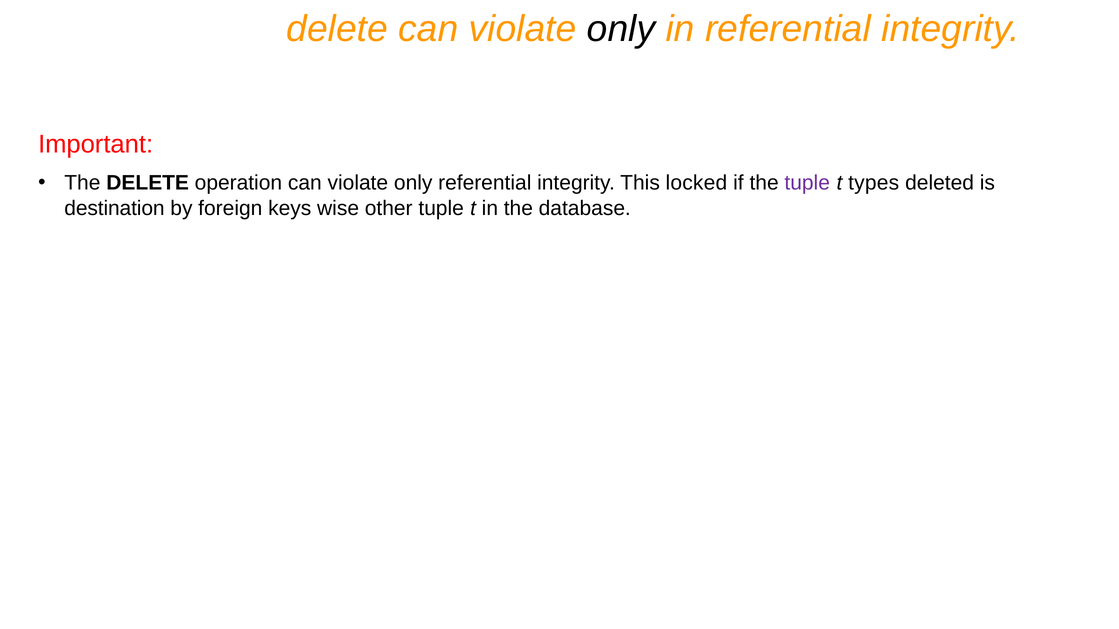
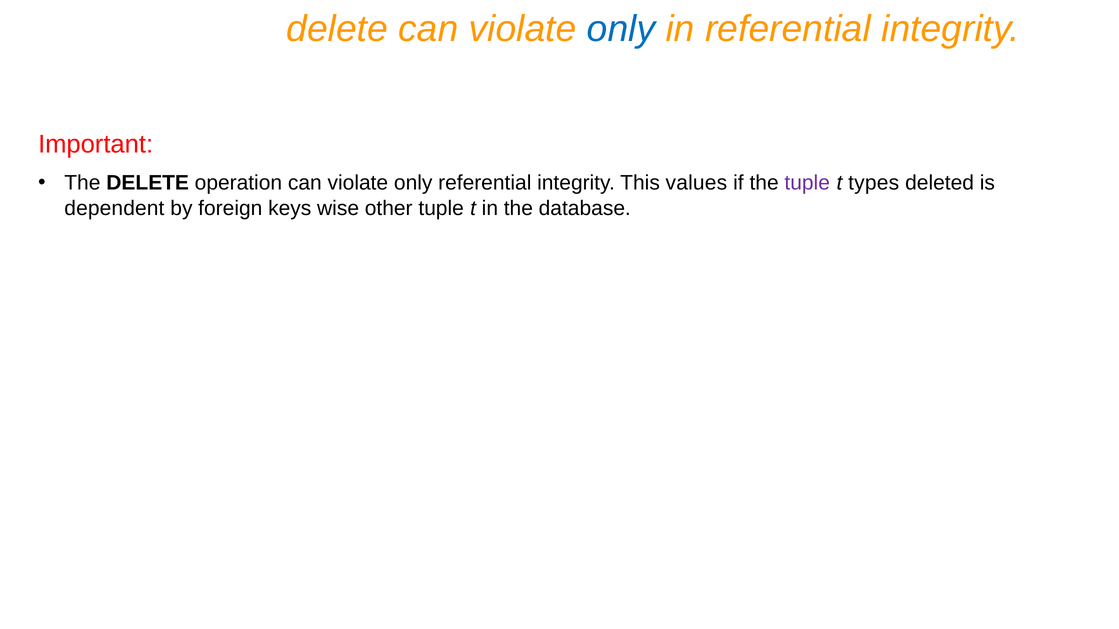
only at (621, 29) colour: black -> blue
locked: locked -> values
destination: destination -> dependent
